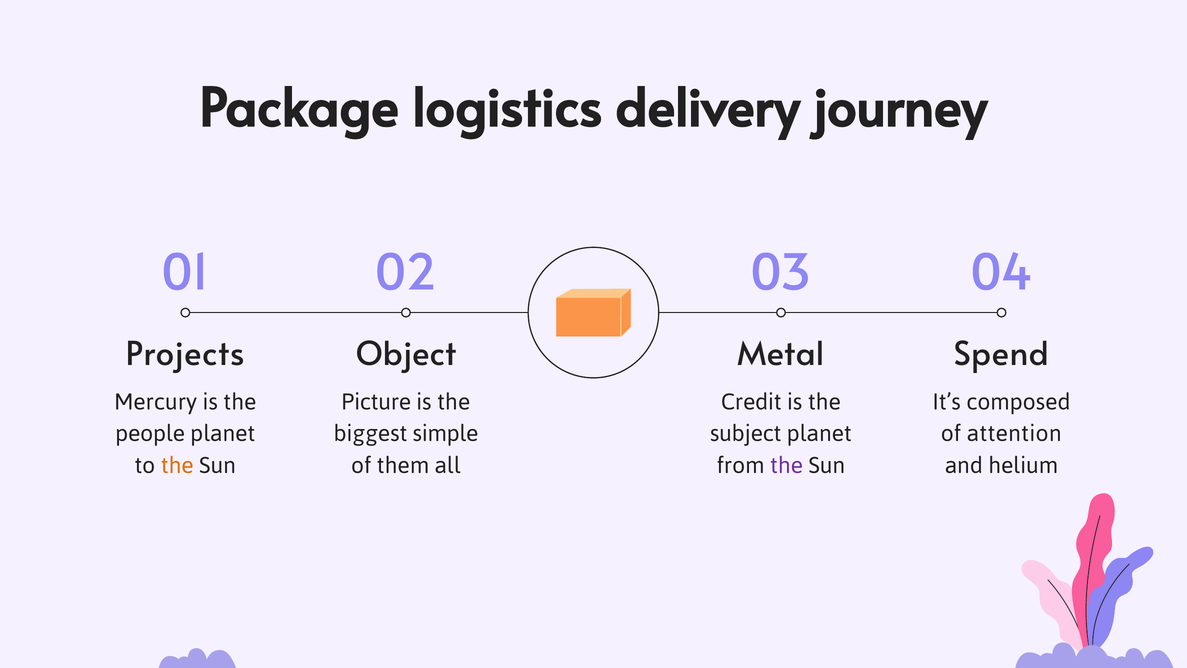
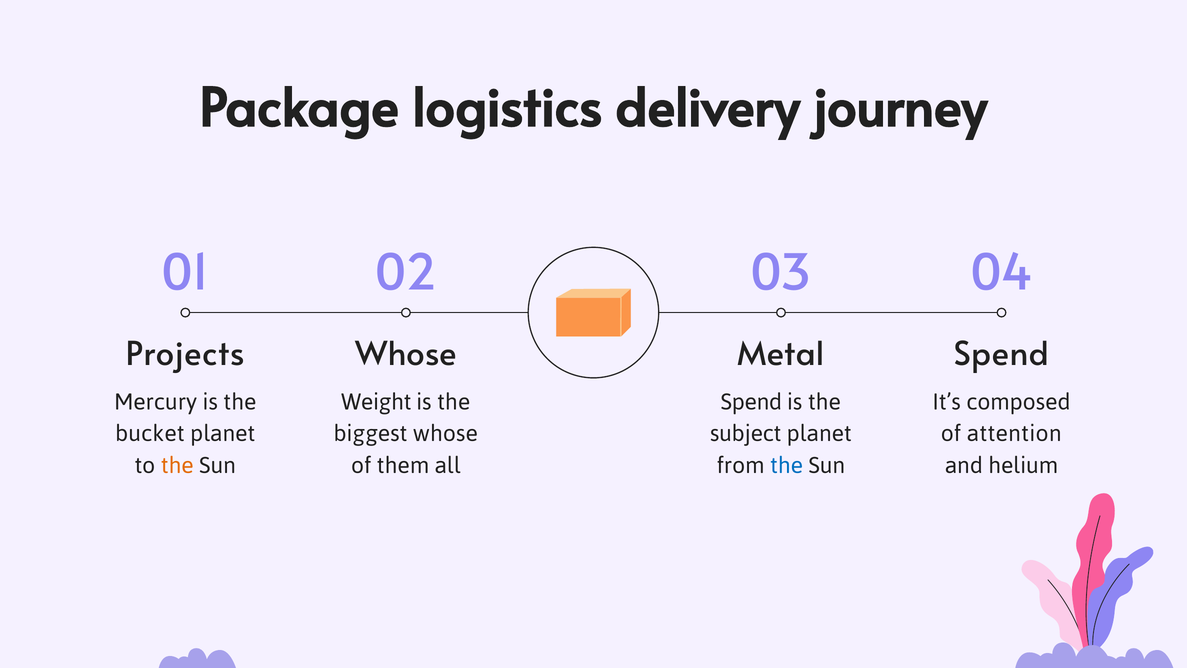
Object at (406, 354): Object -> Whose
Picture: Picture -> Weight
Credit at (751, 401): Credit -> Spend
people: people -> bucket
biggest simple: simple -> whose
the at (787, 464) colour: purple -> blue
